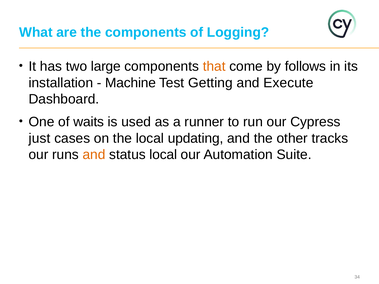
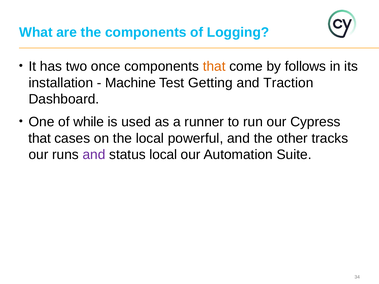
large: large -> once
Execute: Execute -> Traction
waits: waits -> while
just at (40, 138): just -> that
updating: updating -> powerful
and at (94, 155) colour: orange -> purple
